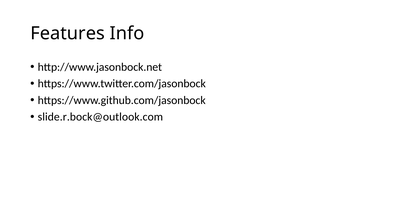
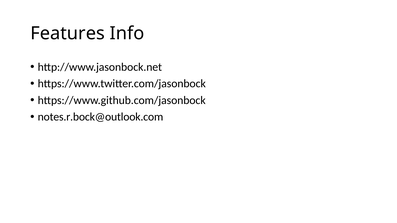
slide.r.bock@outlook.com: slide.r.bock@outlook.com -> notes.r.bock@outlook.com
